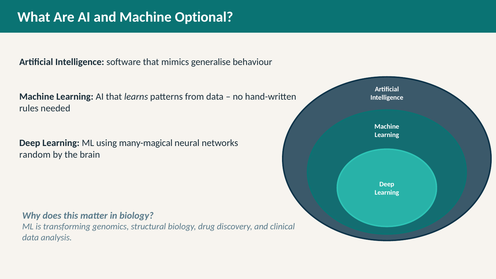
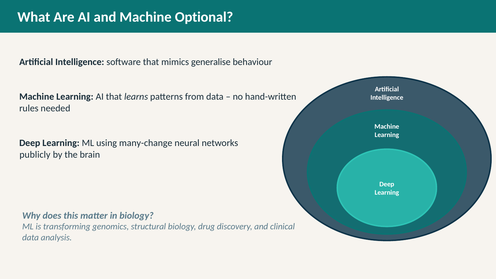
many-magical: many-magical -> many-change
random: random -> publicly
